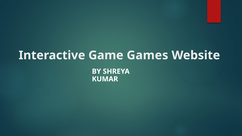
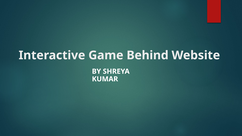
Games: Games -> Behind
